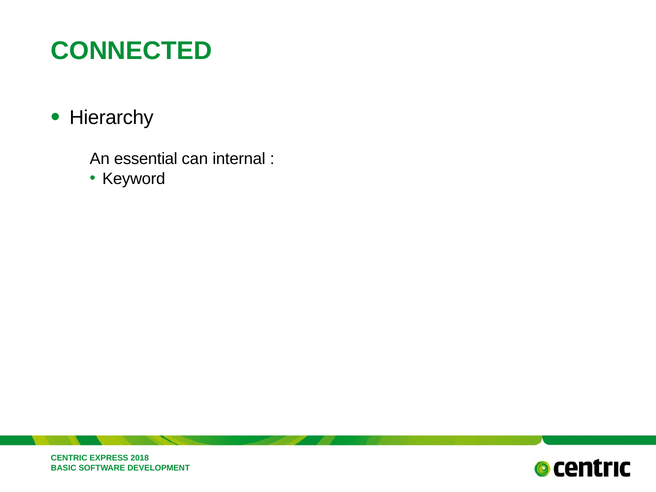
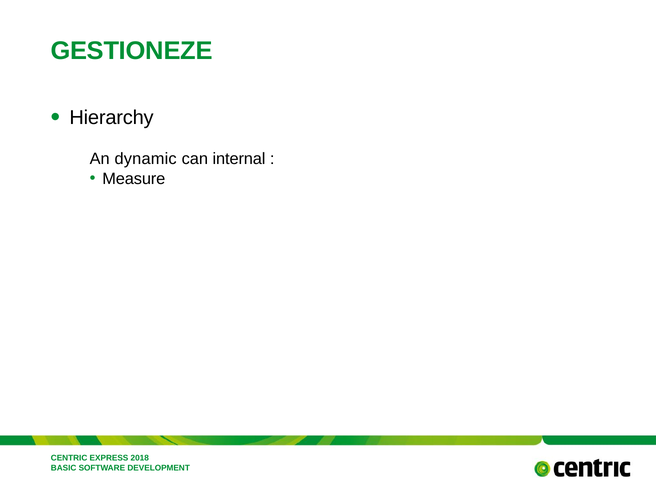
CONNECTED: CONNECTED -> GESTIONEZE
essential: essential -> dynamic
Keyword: Keyword -> Measure
